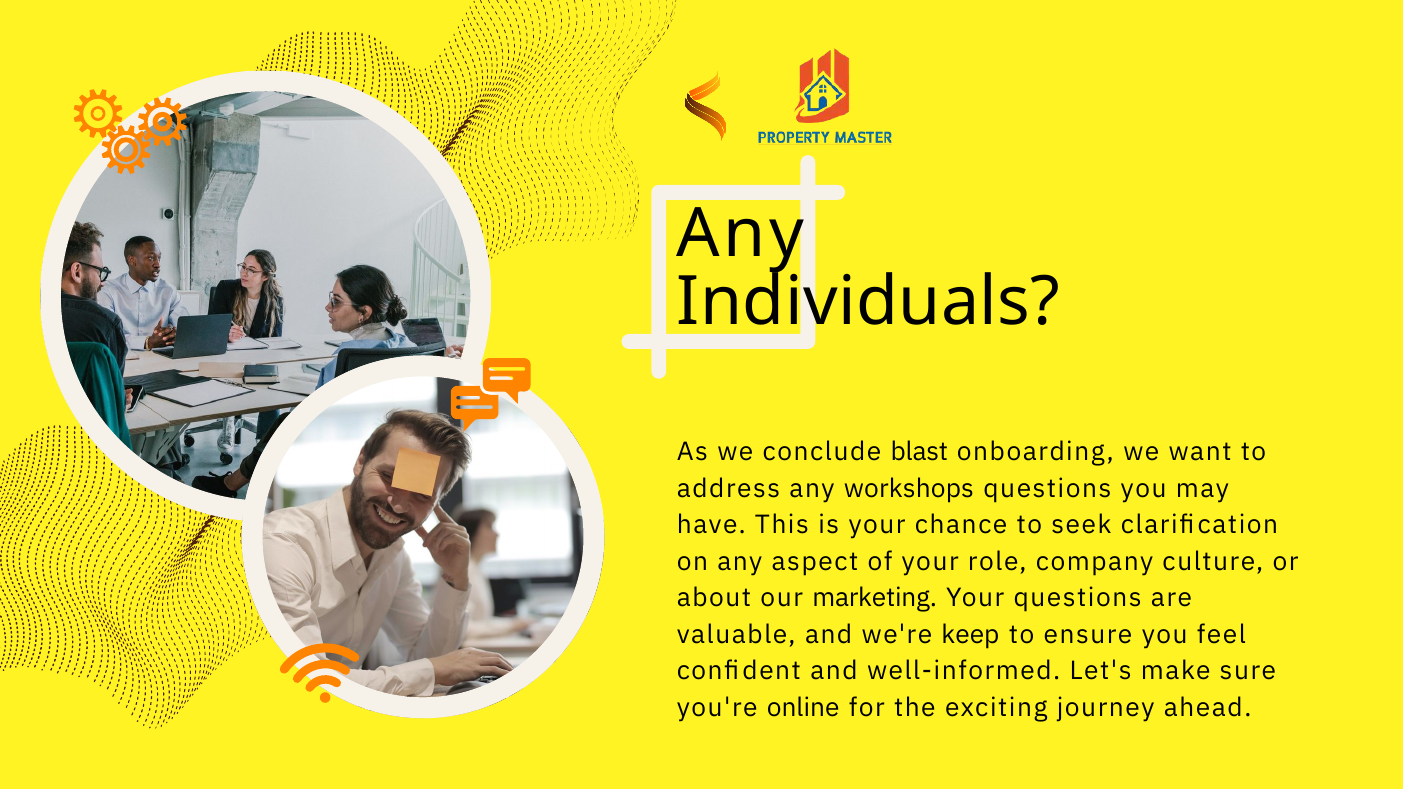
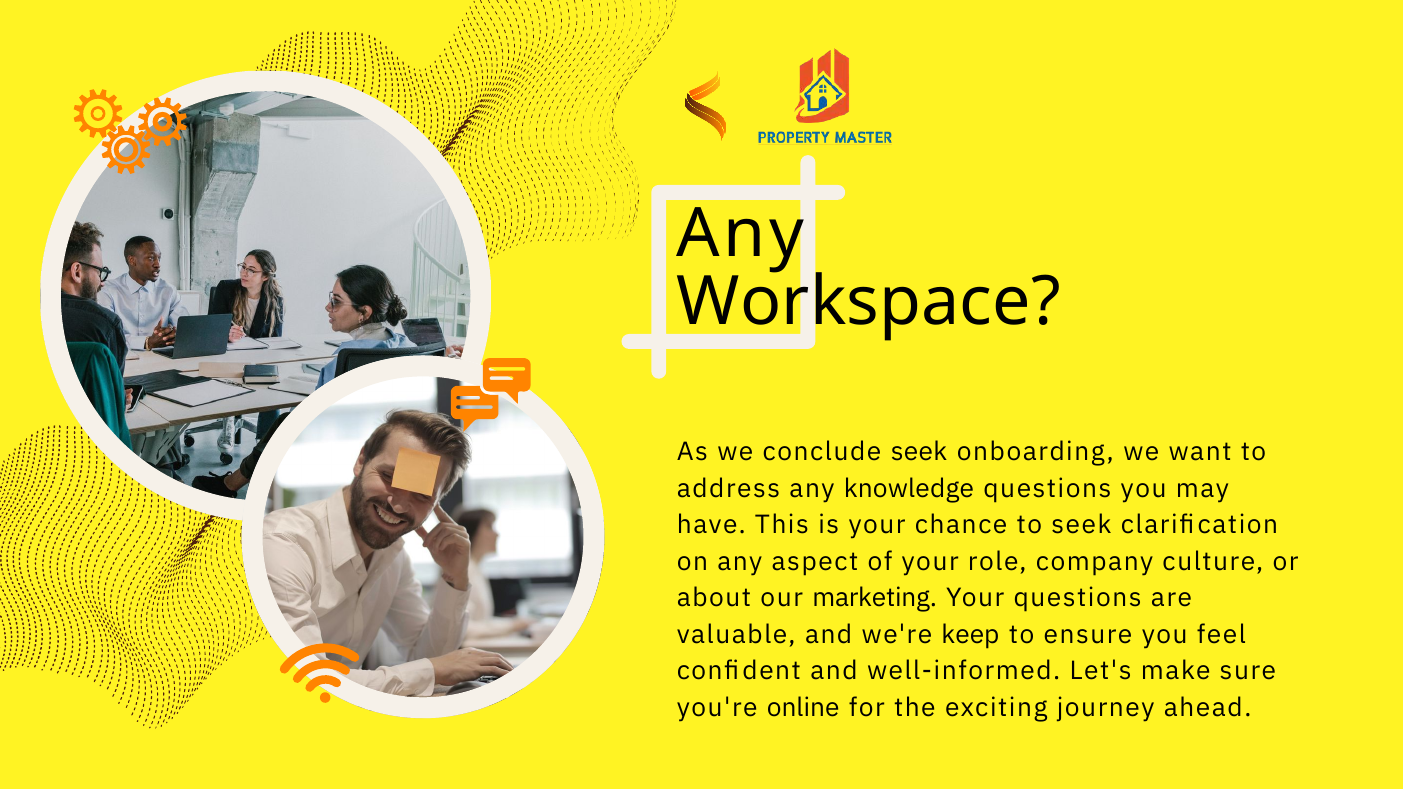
Individuals: Individuals -> Workspace
conclude blast: blast -> seek
workshops: workshops -> knowledge
